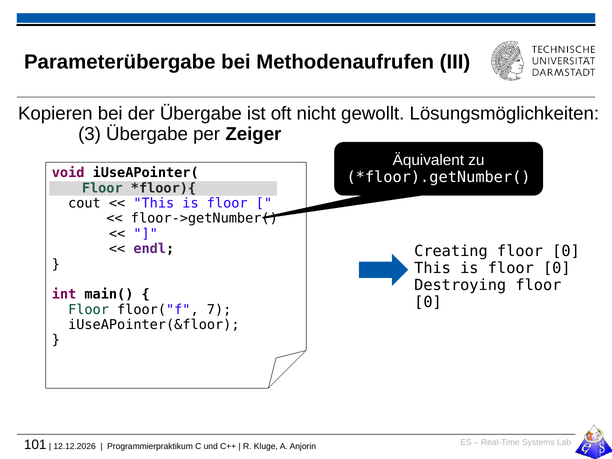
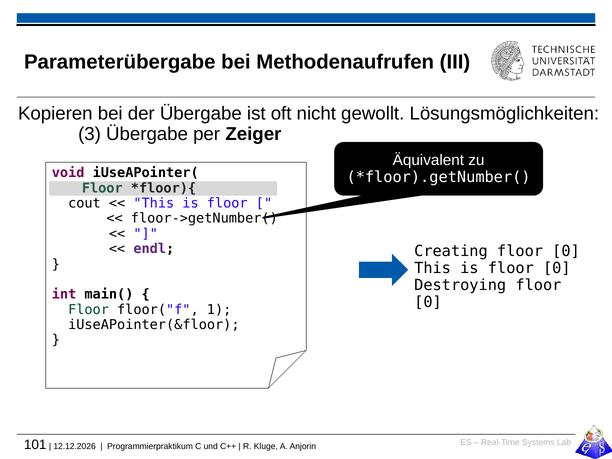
7: 7 -> 1
